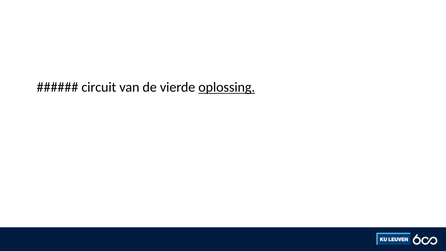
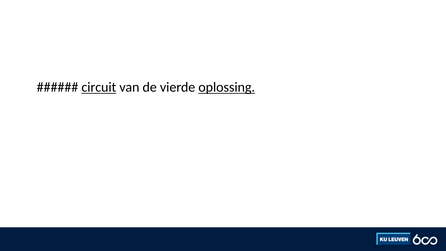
circuit underline: none -> present
